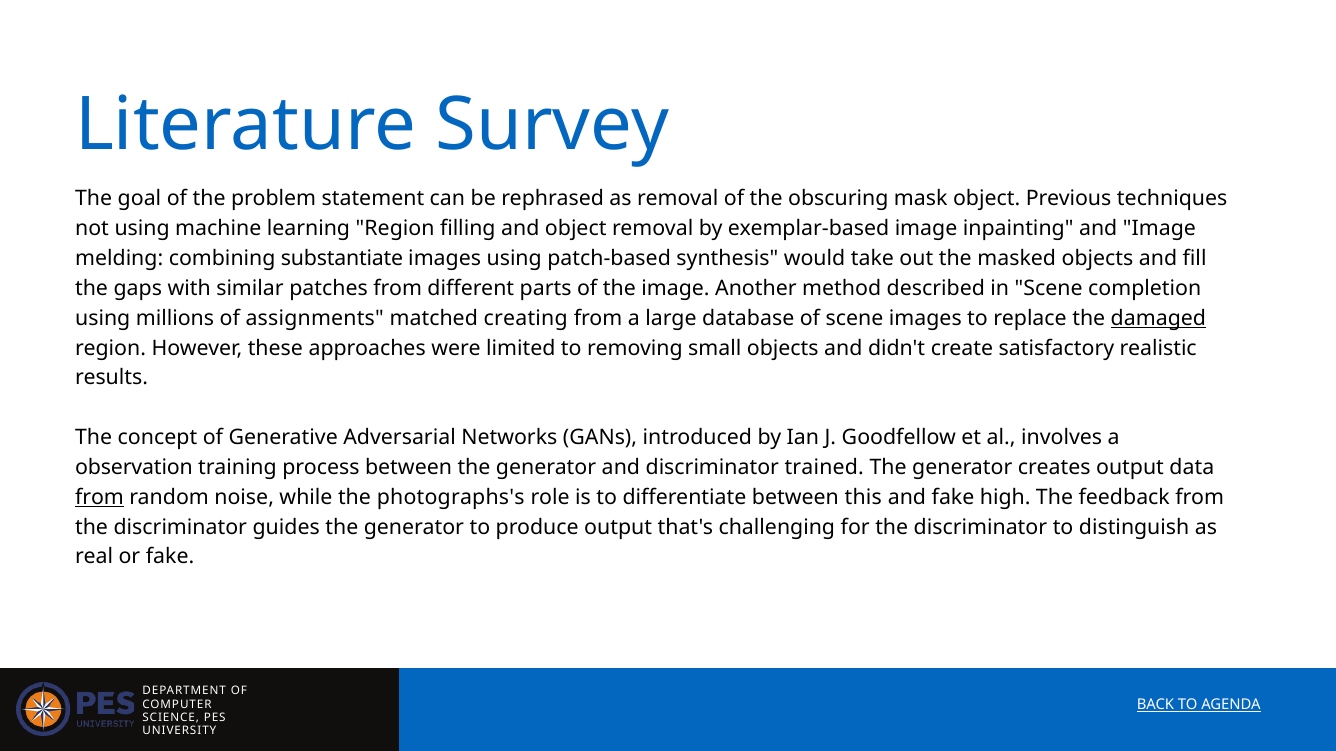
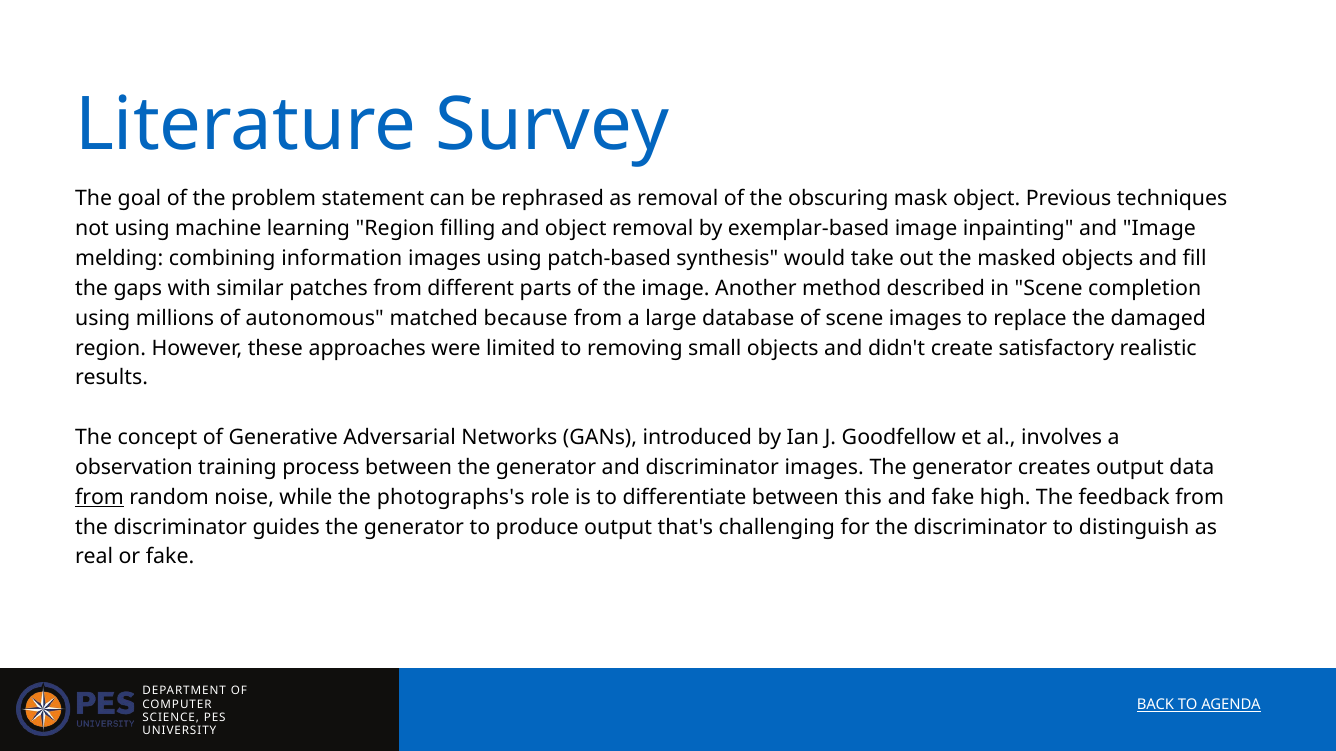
substantiate: substantiate -> information
assignments: assignments -> autonomous
creating: creating -> because
damaged underline: present -> none
discriminator trained: trained -> images
